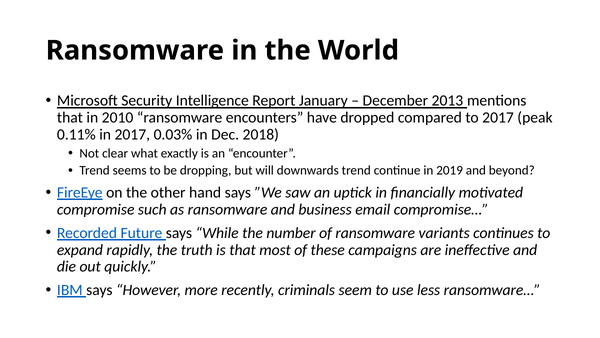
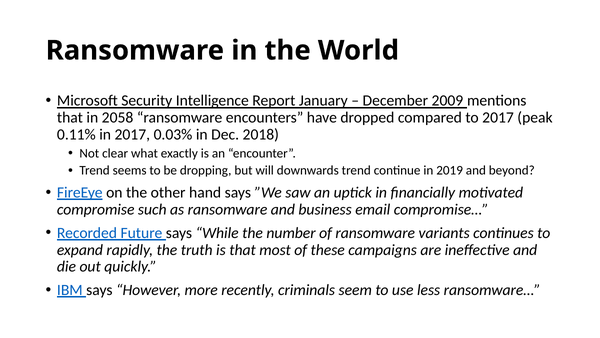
2013: 2013 -> 2009
2010: 2010 -> 2058
